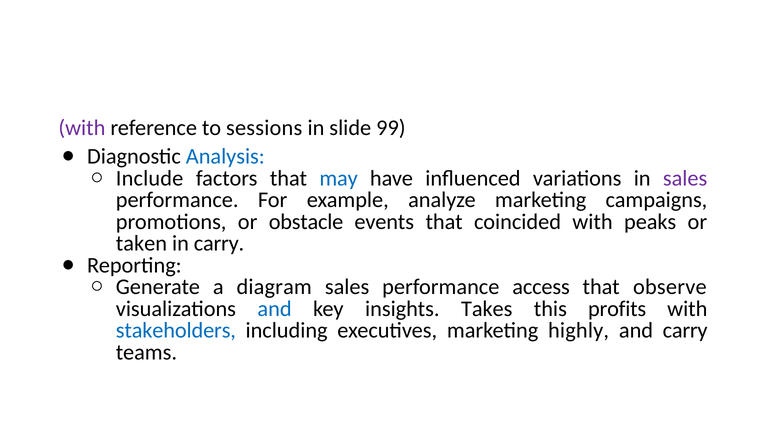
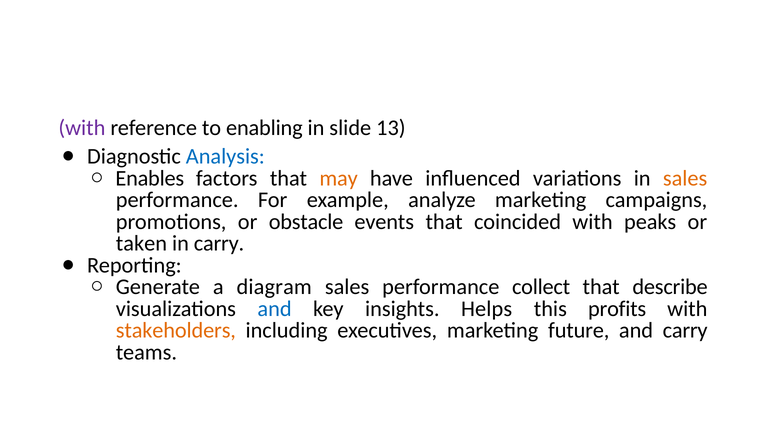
sessions: sessions -> enabling
99: 99 -> 13
Include: Include -> Enables
may colour: blue -> orange
sales at (685, 178) colour: purple -> orange
access: access -> collect
observe: observe -> describe
Takes: Takes -> Helps
stakeholders colour: blue -> orange
highly: highly -> future
